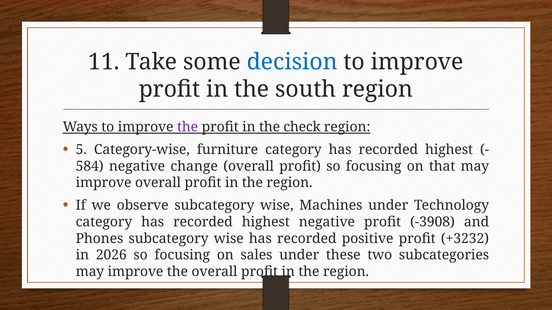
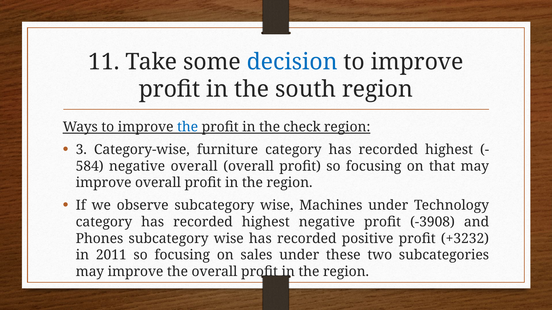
the at (188, 127) colour: purple -> blue
5: 5 -> 3
negative change: change -> overall
2026: 2026 -> 2011
